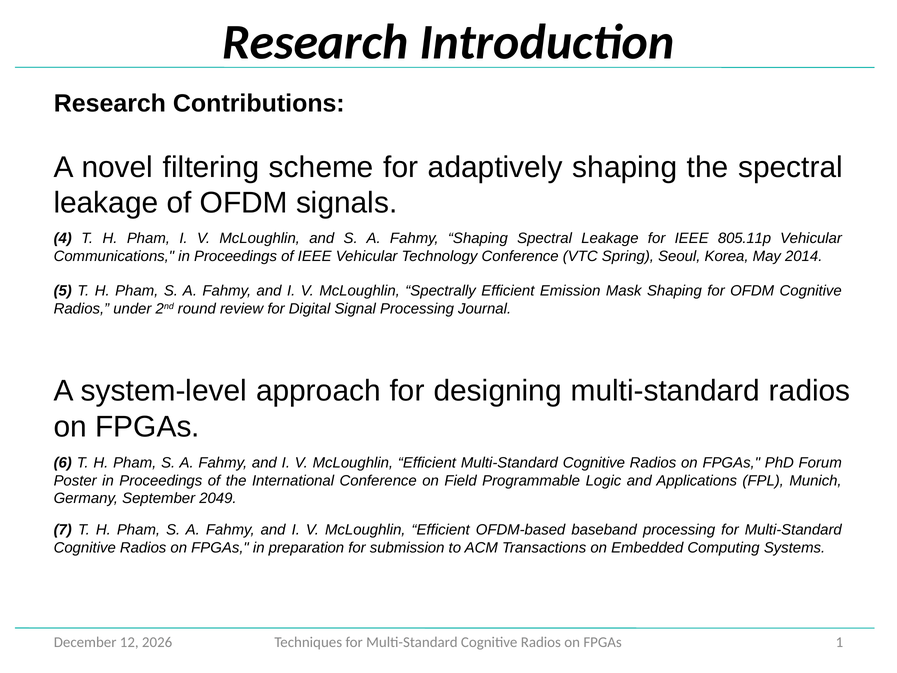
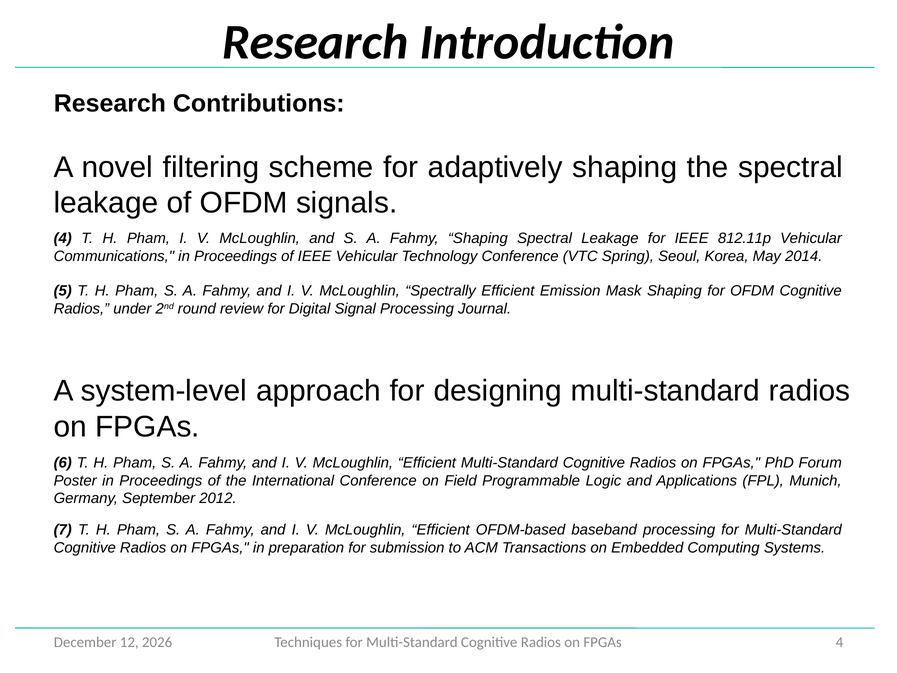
805.11p: 805.11p -> 812.11p
2049: 2049 -> 2012
1 at (839, 642): 1 -> 4
